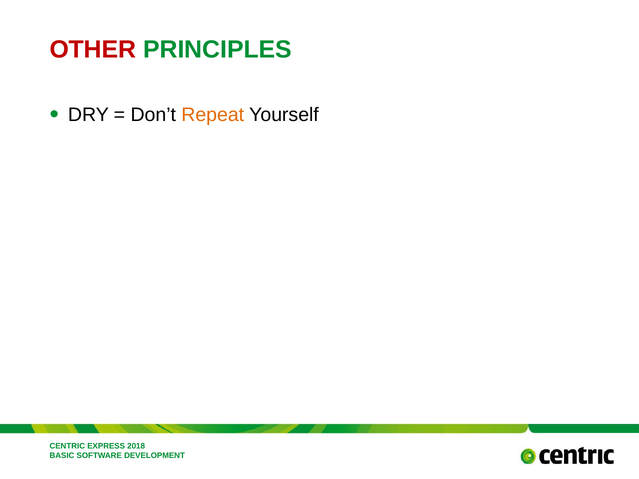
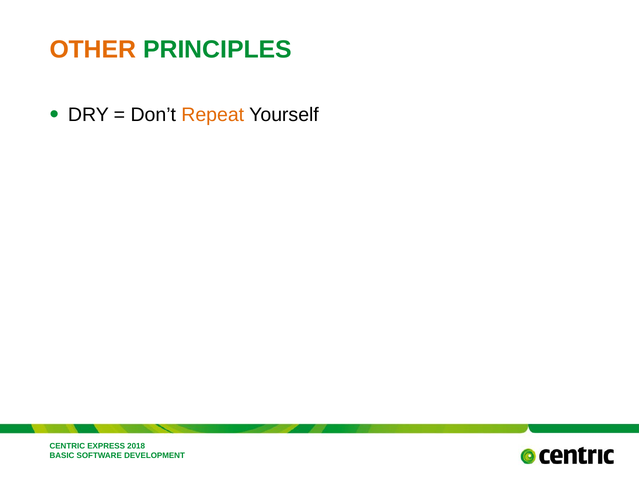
OTHER colour: red -> orange
